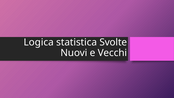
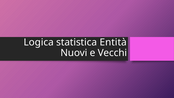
Svolte: Svolte -> Entità
